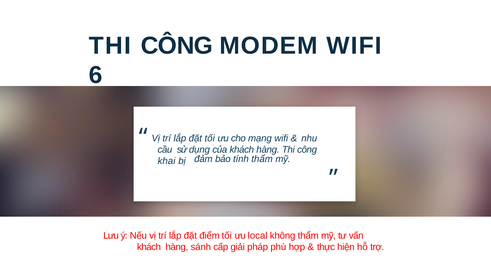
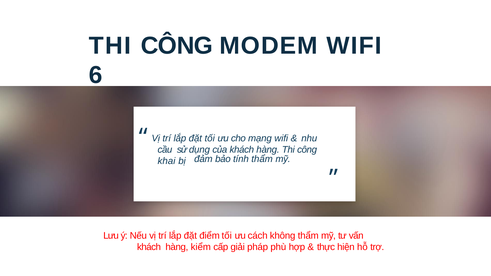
local: local -> cách
sánh: sánh -> kiểm
